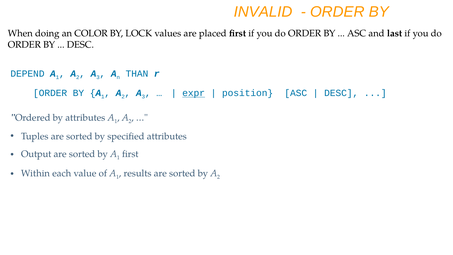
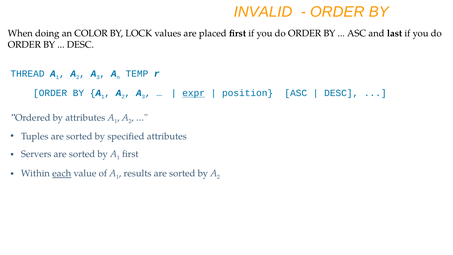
DEPEND: DEPEND -> THREAD
THAN: THAN -> TEMP
Output: Output -> Servers
each underline: none -> present
